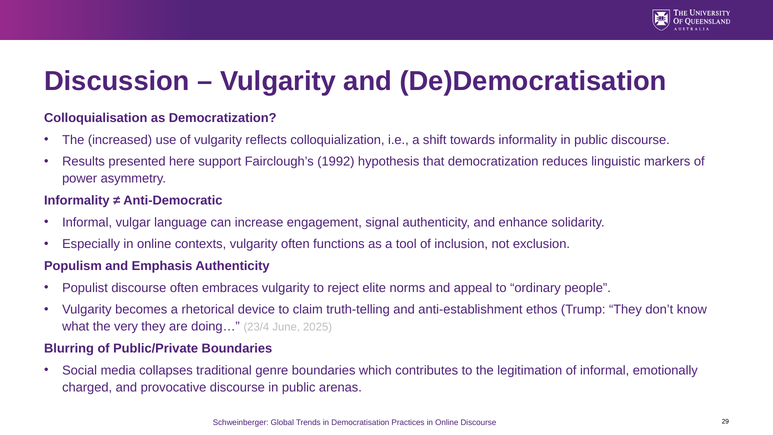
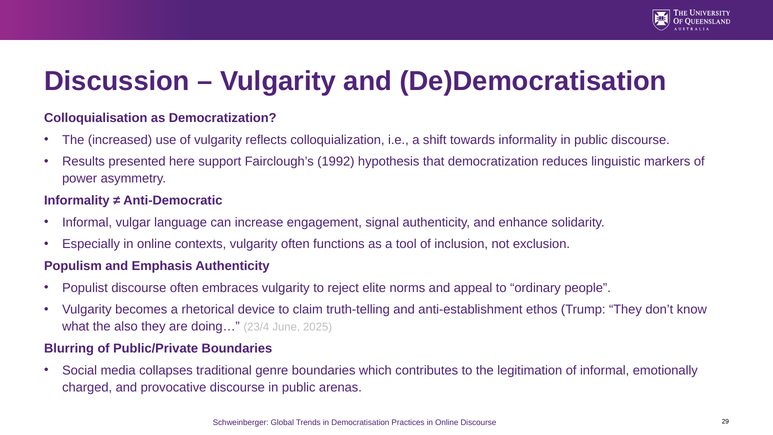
very: very -> also
